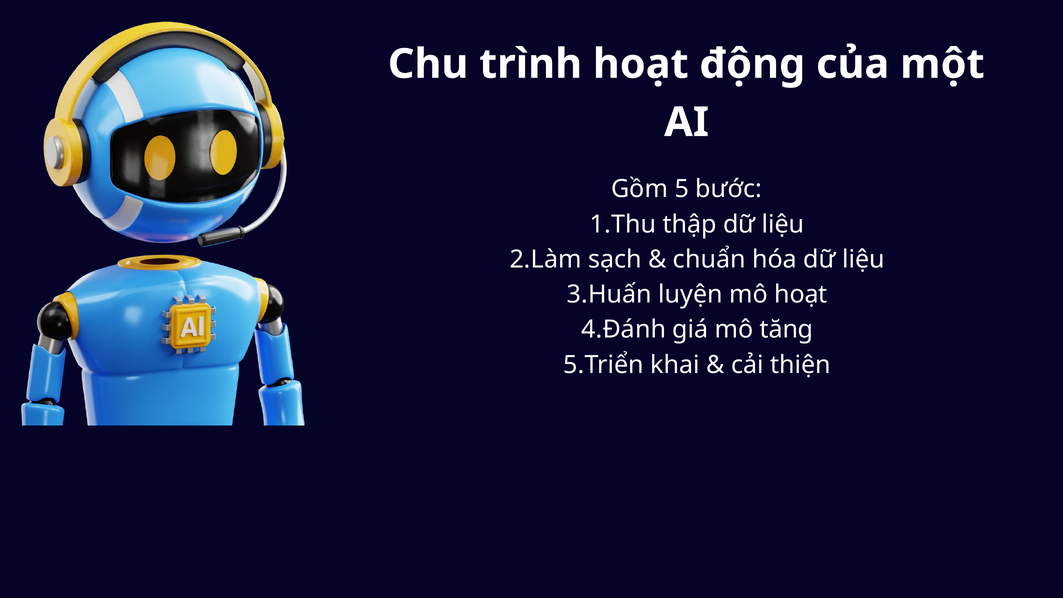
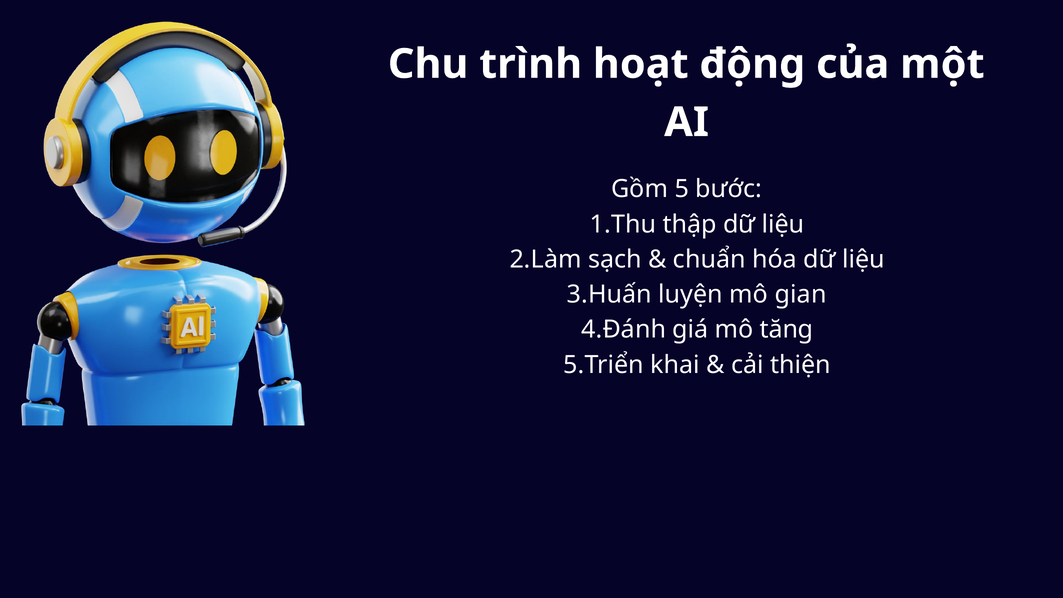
mô hoạt: hoạt -> gian
